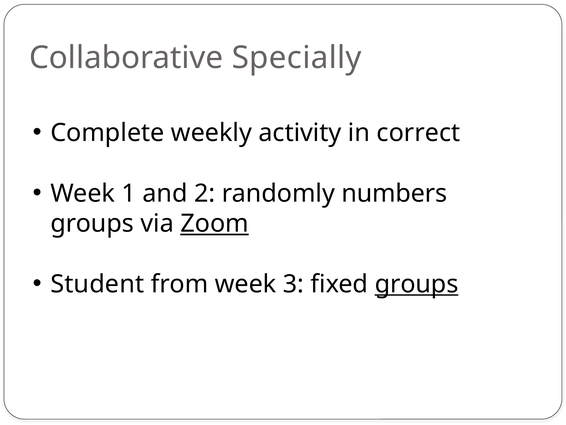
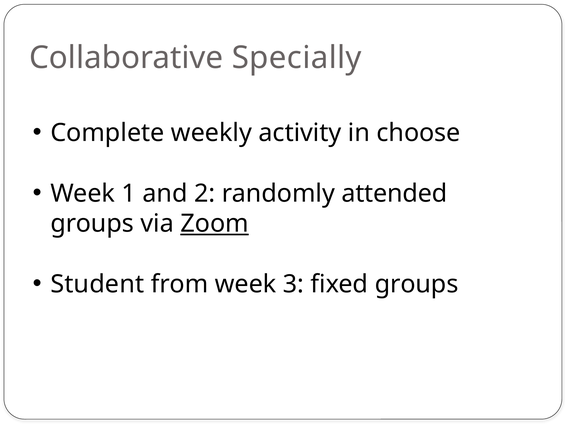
correct: correct -> choose
numbers: numbers -> attended
groups at (417, 284) underline: present -> none
